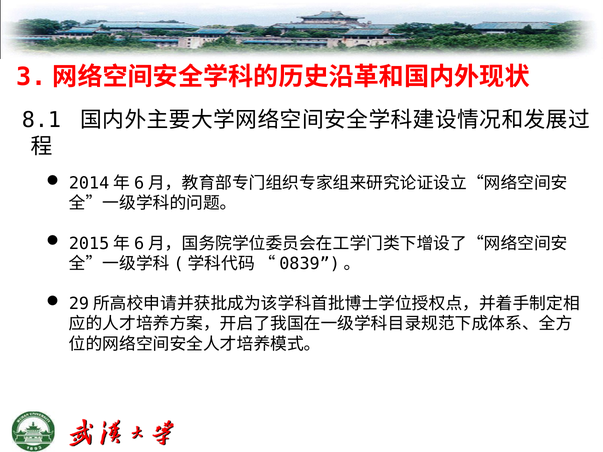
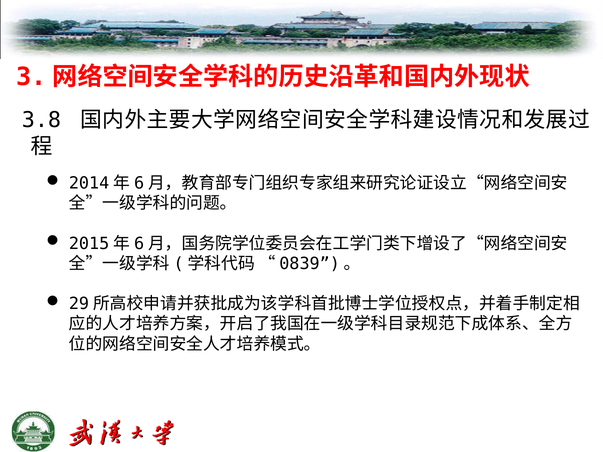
8.1: 8.1 -> 3.8
